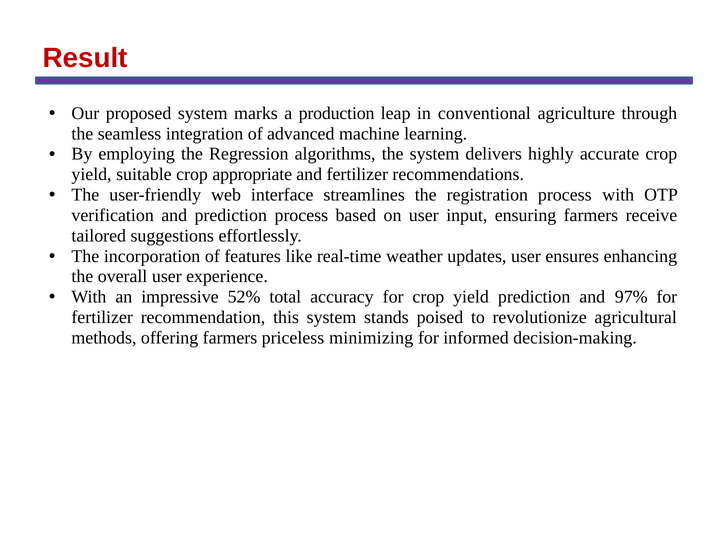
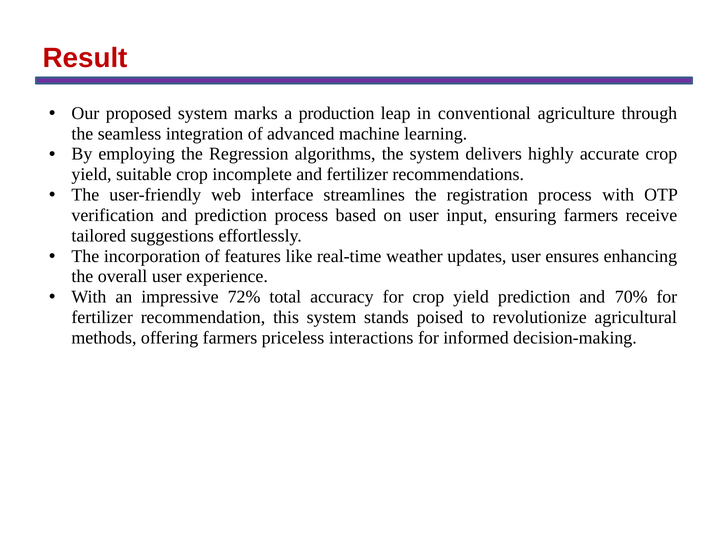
appropriate: appropriate -> incomplete
52%: 52% -> 72%
97%: 97% -> 70%
minimizing: minimizing -> interactions
